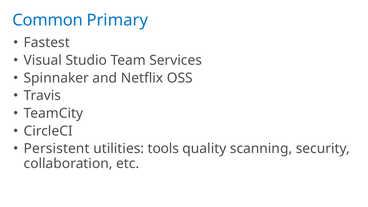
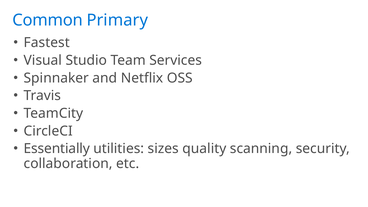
Persistent: Persistent -> Essentially
tools: tools -> sizes
